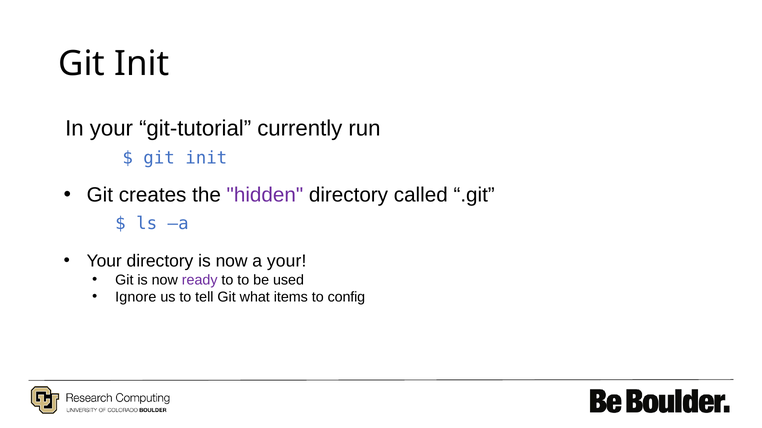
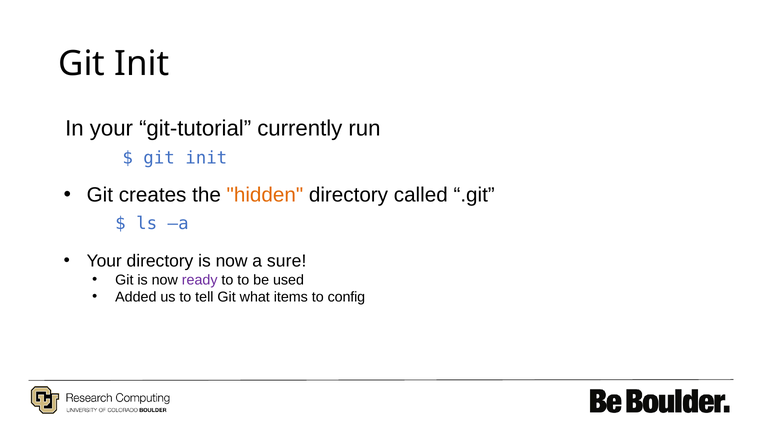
hidden colour: purple -> orange
a your: your -> sure
Ignore: Ignore -> Added
